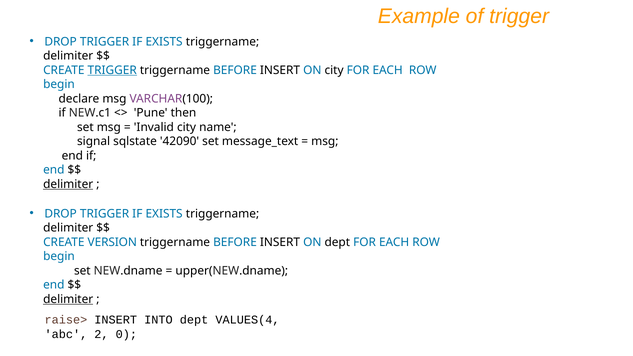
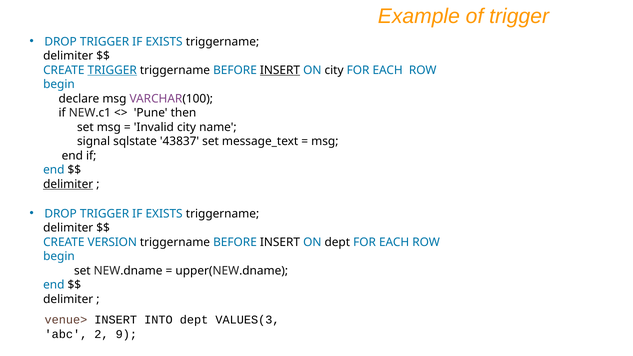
INSERT at (280, 70) underline: none -> present
42090: 42090 -> 43837
delimiter at (68, 299) underline: present -> none
raise>: raise> -> venue>
VALUES(4: VALUES(4 -> VALUES(3
0: 0 -> 9
